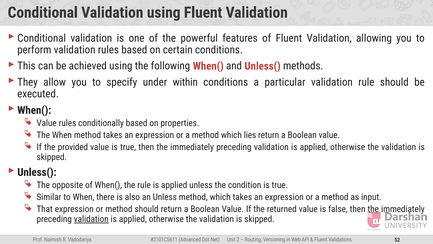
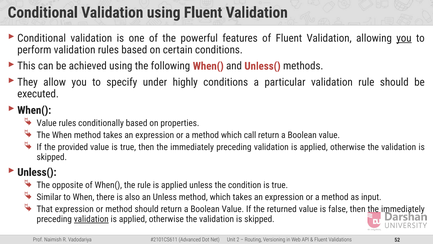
you at (404, 38) underline: none -> present
within: within -> highly
lies: lies -> call
